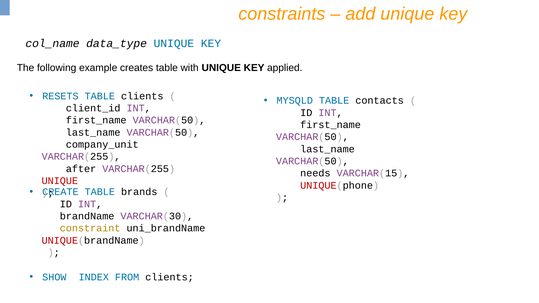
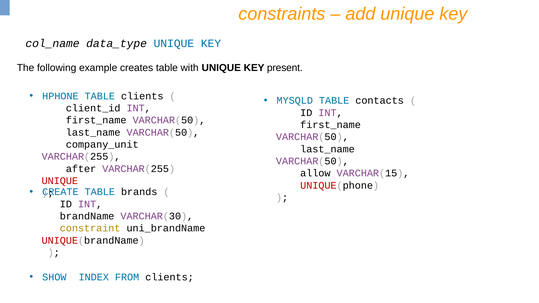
applied: applied -> present
RESETS: RESETS -> HPHONE
needs: needs -> allow
